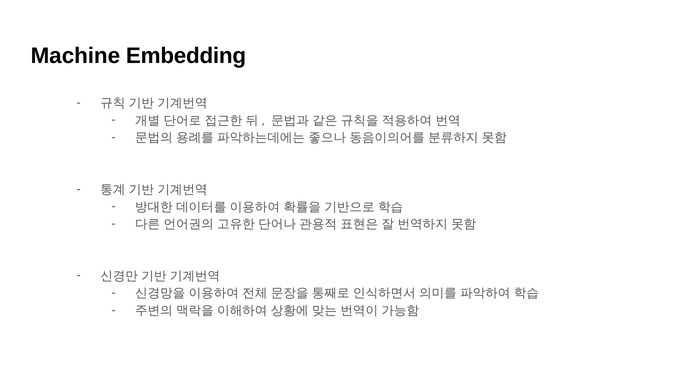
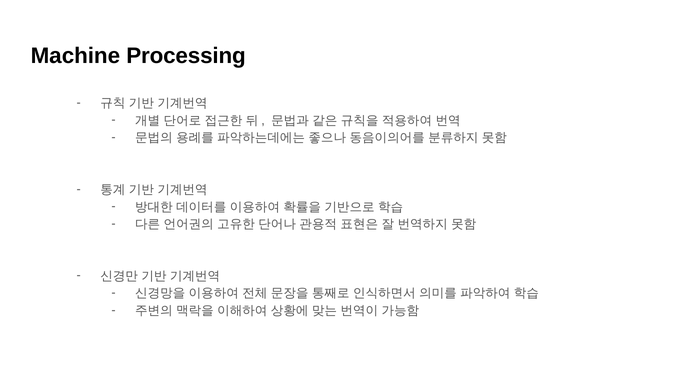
Embedding: Embedding -> Processing
